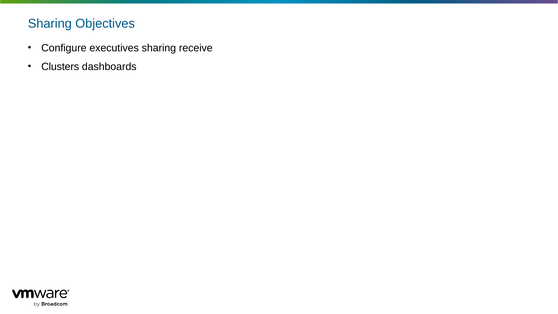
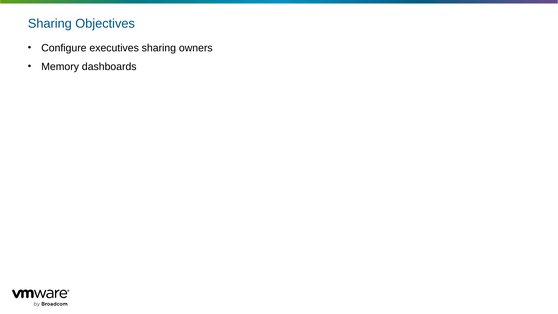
receive: receive -> owners
Clusters: Clusters -> Memory
